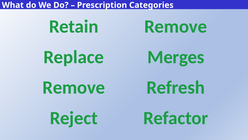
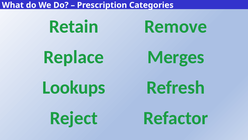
Remove at (74, 87): Remove -> Lookups
